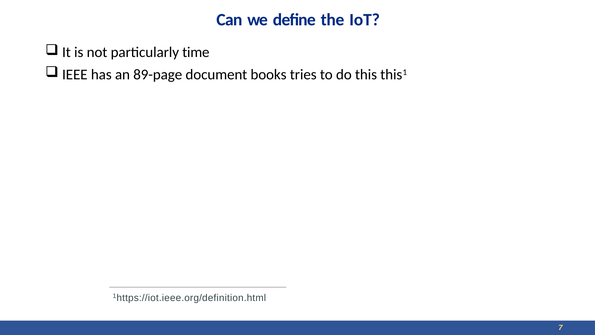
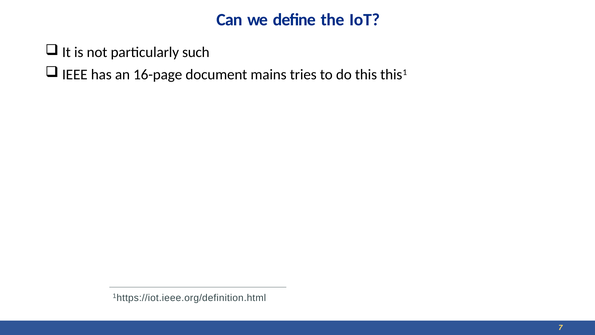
time: time -> such
89-page: 89-page -> 16-page
books: books -> mains
